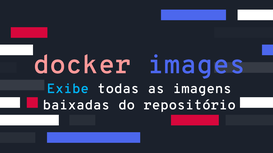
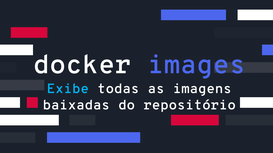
docker colour: pink -> white
